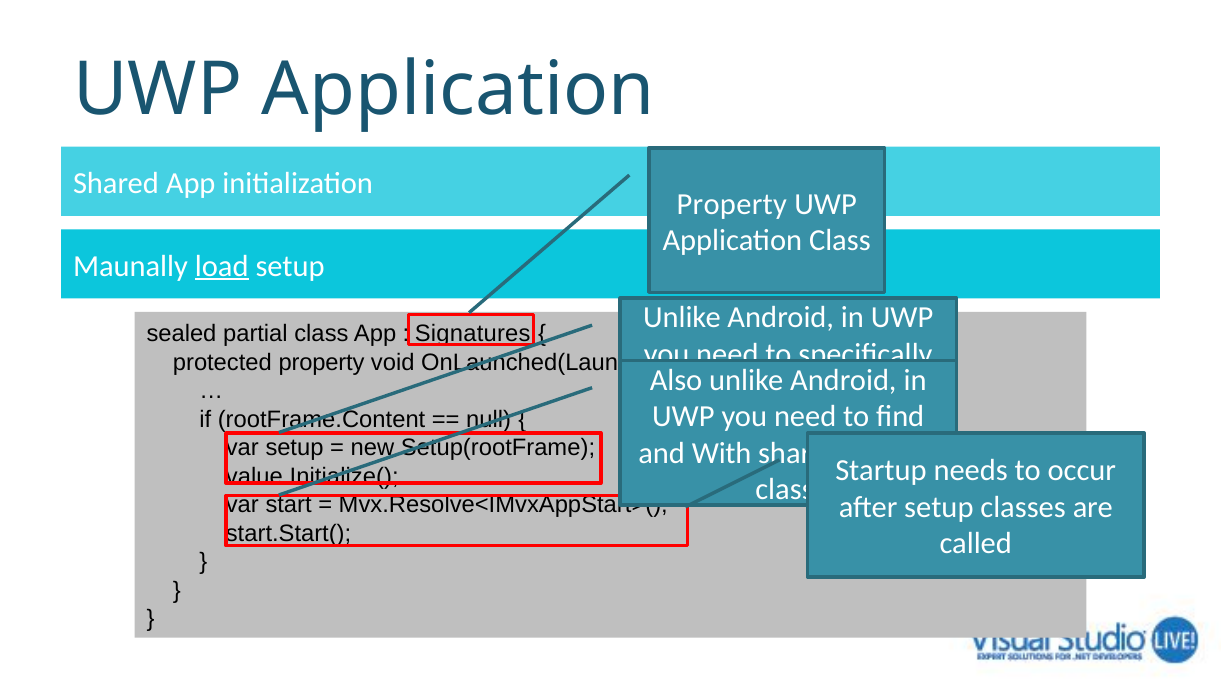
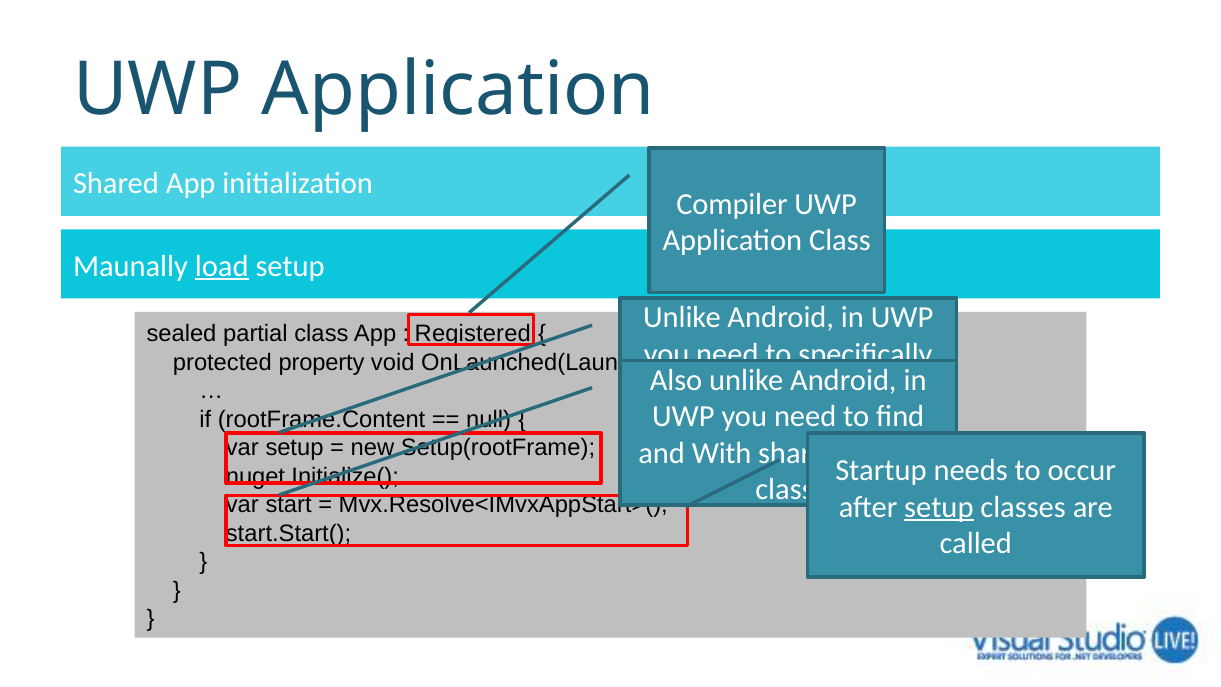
Property at (732, 204): Property -> Compiler
Signatures: Signatures -> Registered
value.Initialize(: value.Initialize( -> nuget.Initialize(
setup at (939, 507) underline: none -> present
